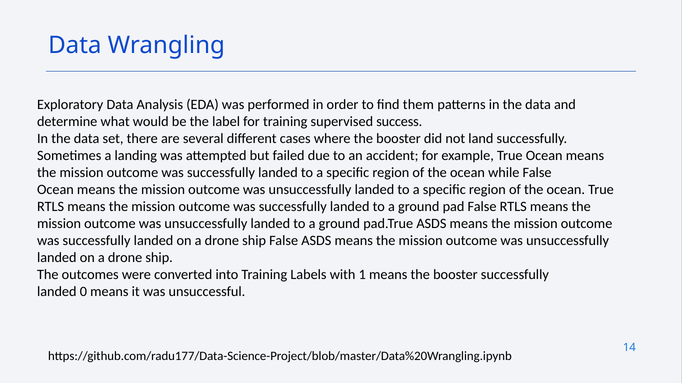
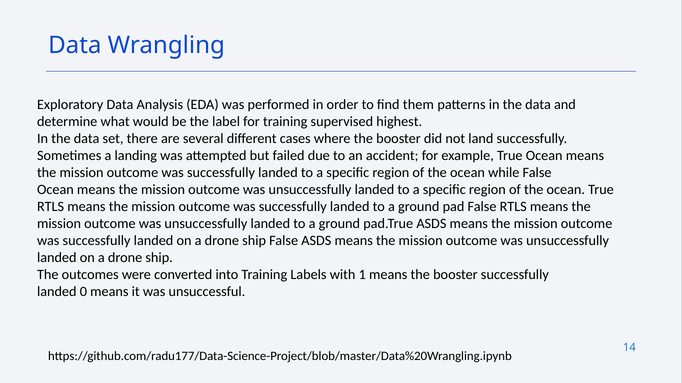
success: success -> highest
